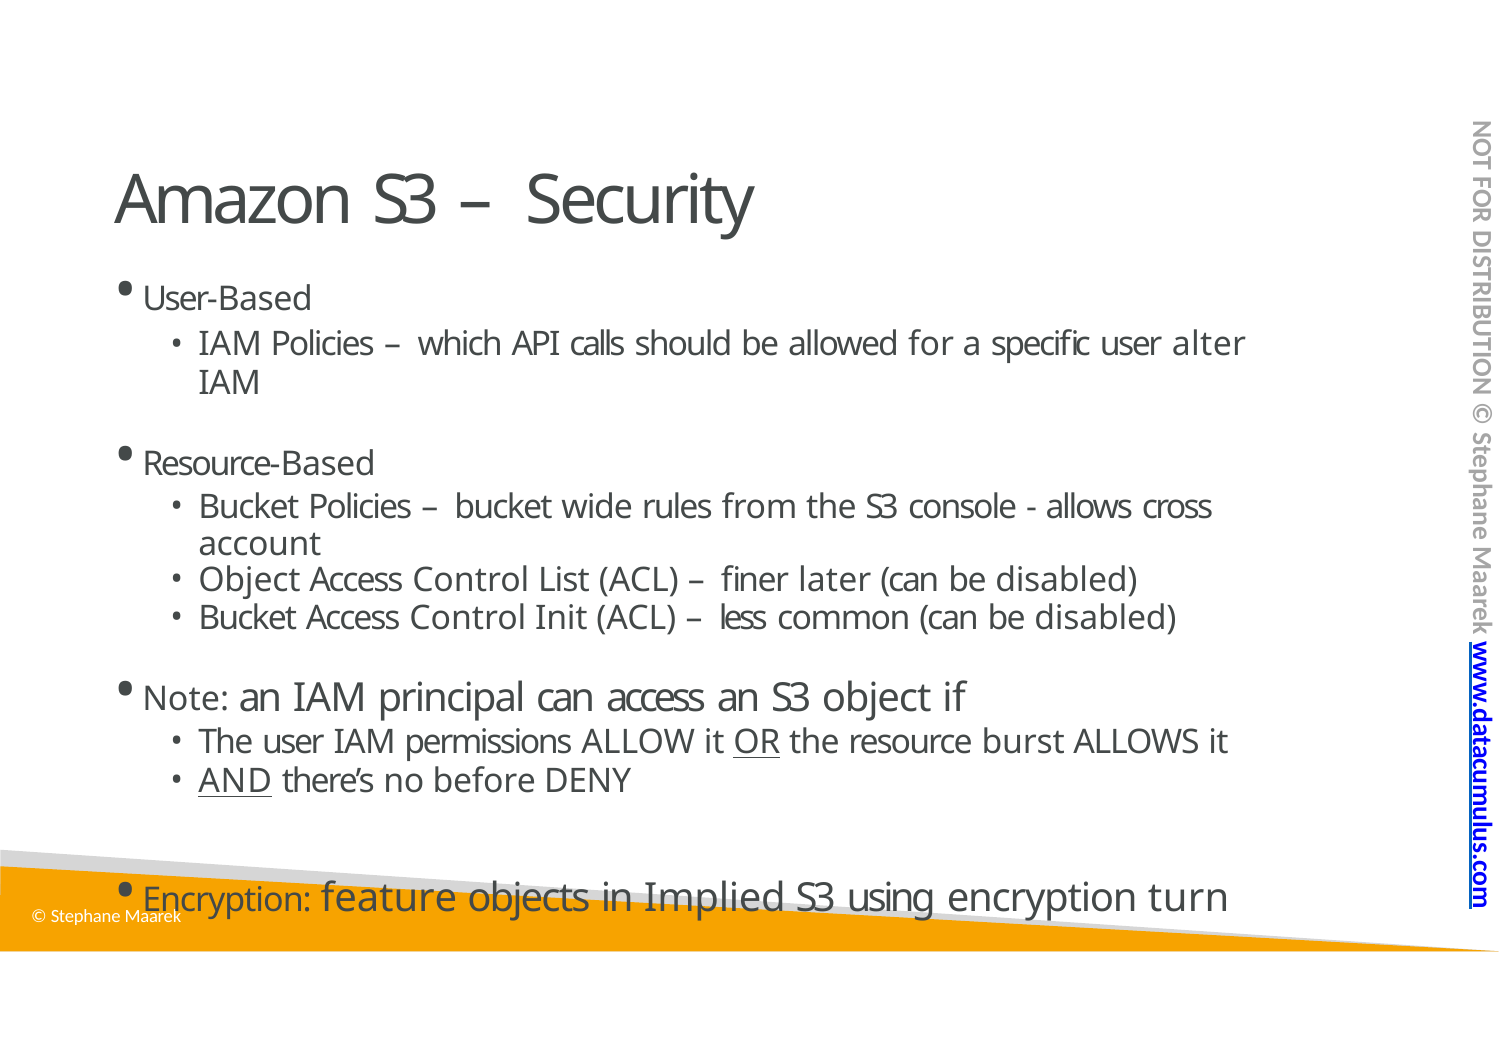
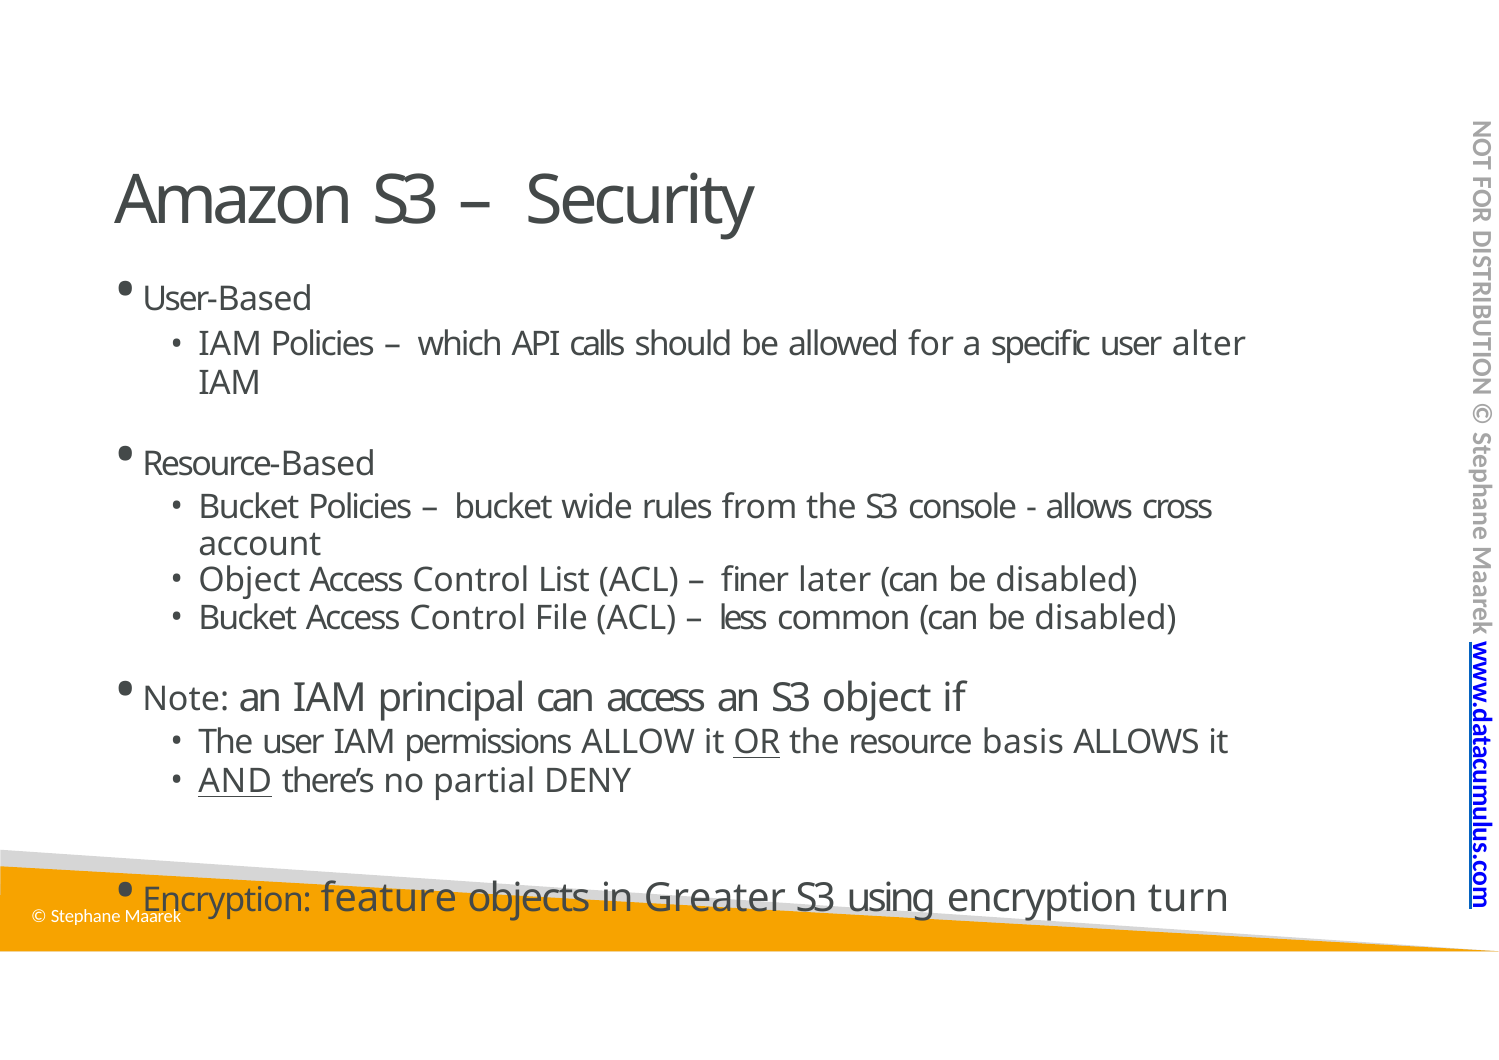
Init: Init -> File
burst: burst -> basis
before: before -> partial
Implied: Implied -> Greater
